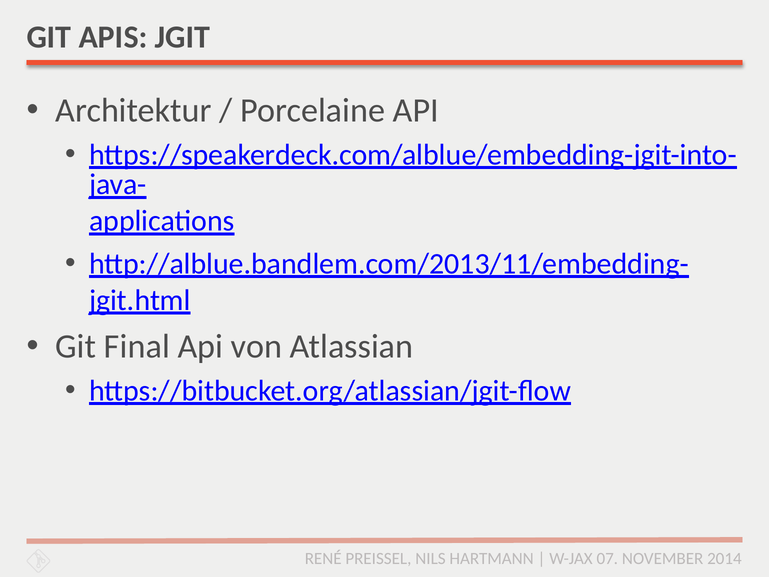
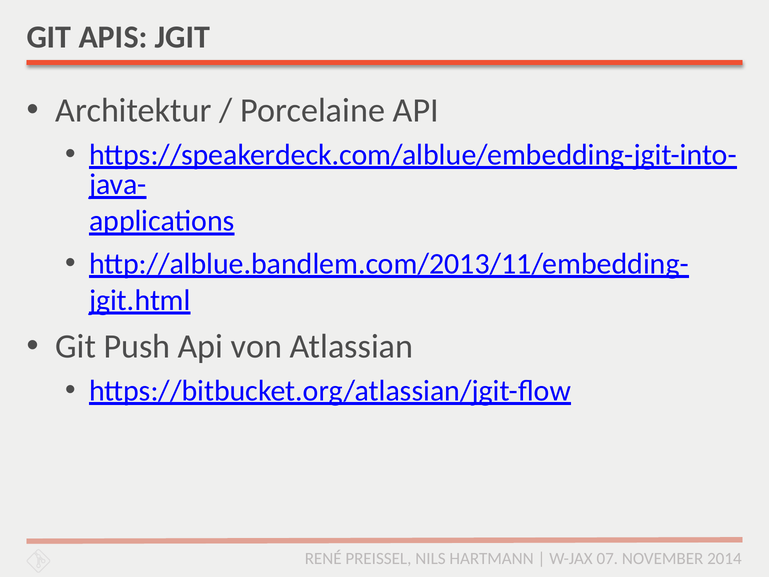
Final: Final -> Push
